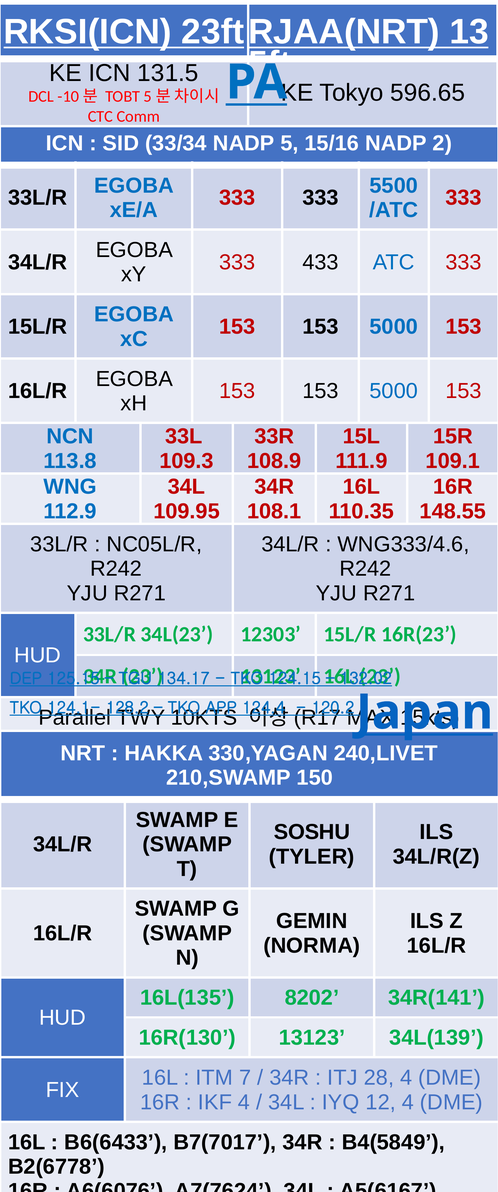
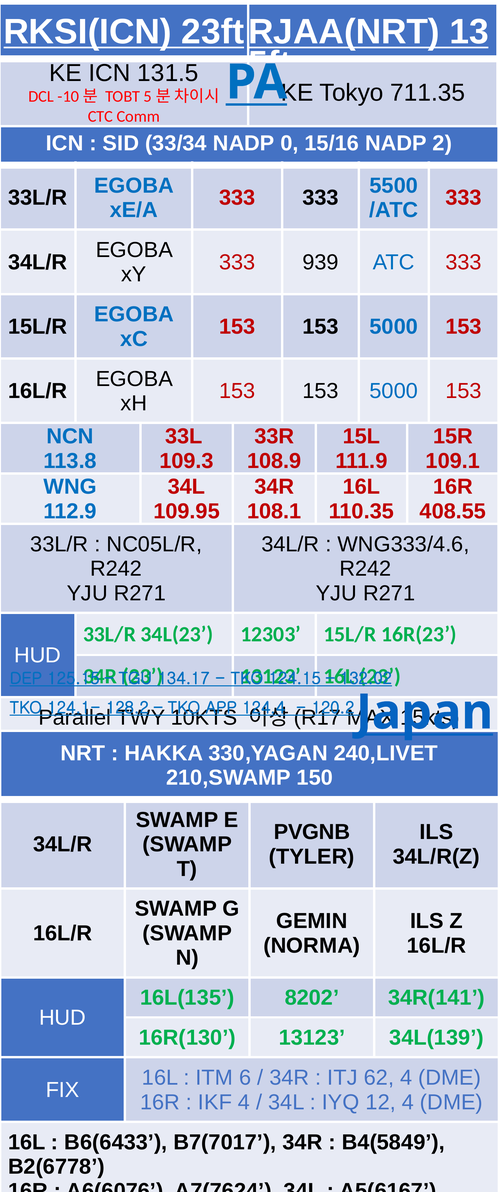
596.65: 596.65 -> 711.35
NADP 5: 5 -> 0
433: 433 -> 939
148.55: 148.55 -> 408.55
SOSHU: SOSHU -> PVGNB
7: 7 -> 6
28: 28 -> 62
